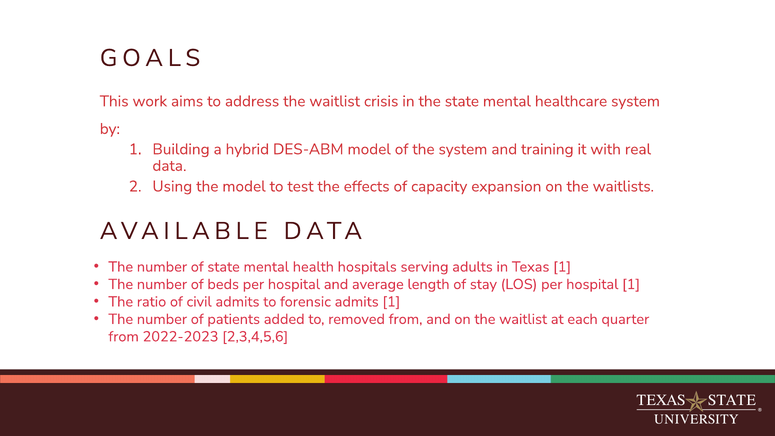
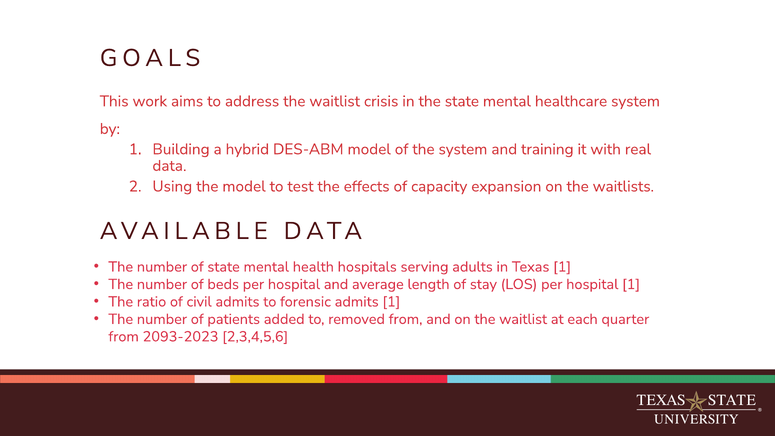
2022-2023: 2022-2023 -> 2093-2023
